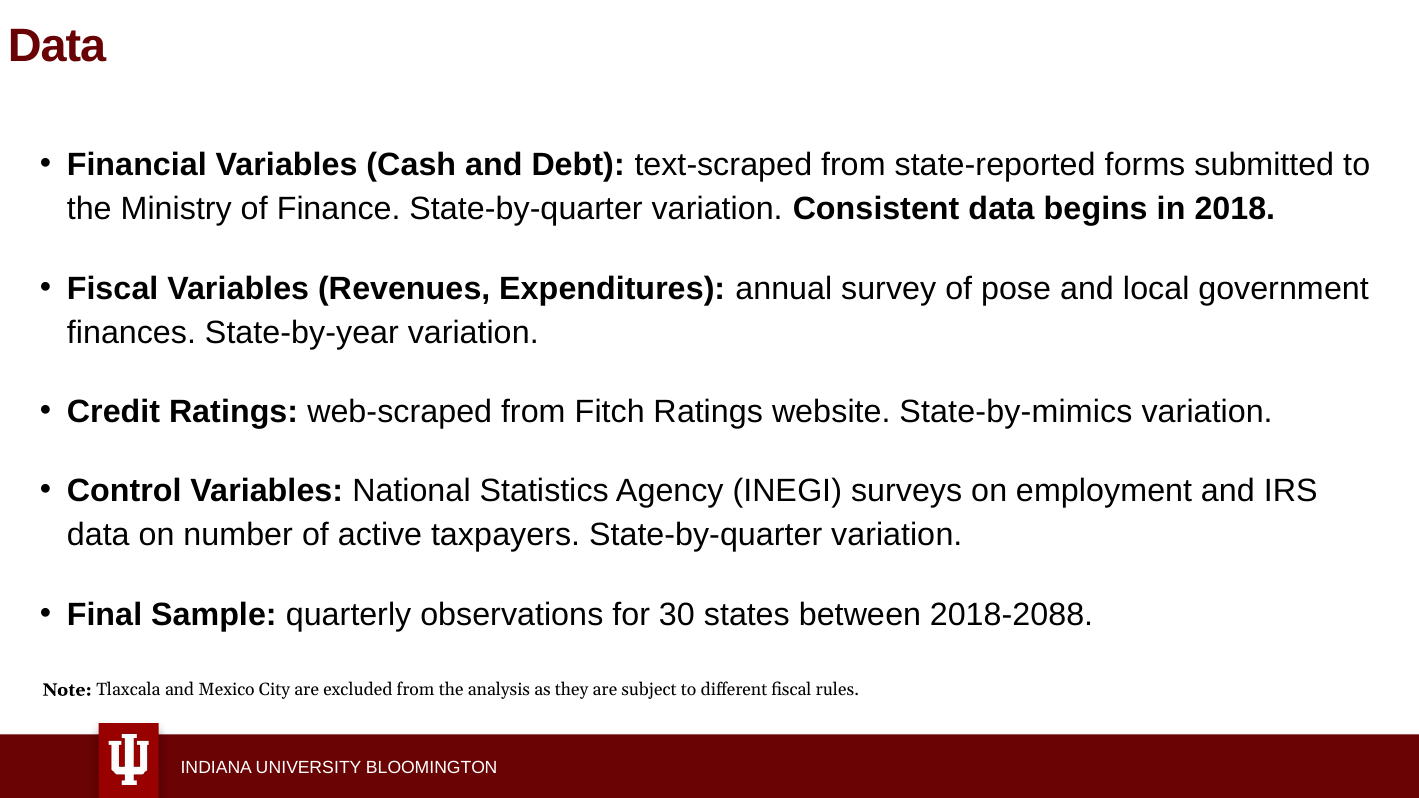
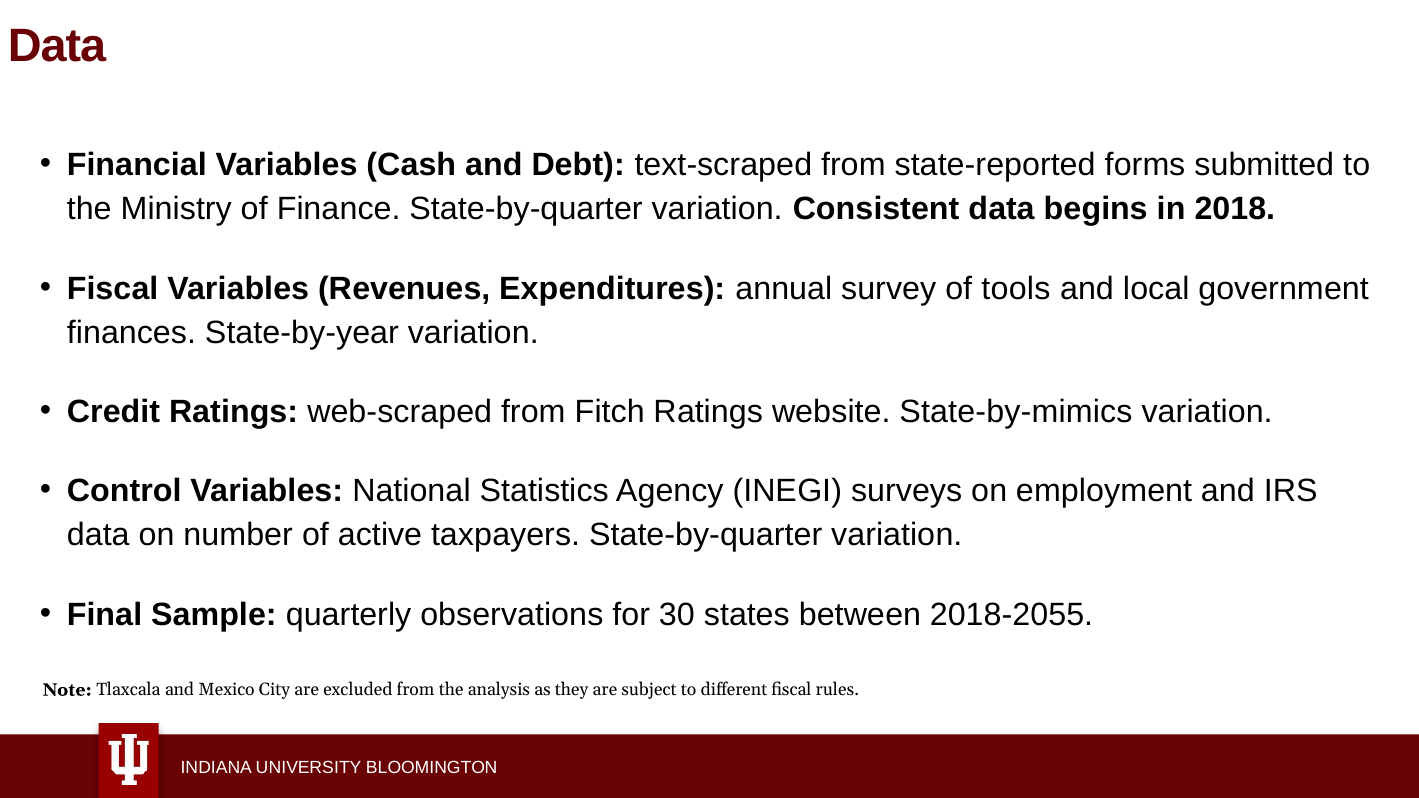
pose: pose -> tools
2018-2088: 2018-2088 -> 2018-2055
